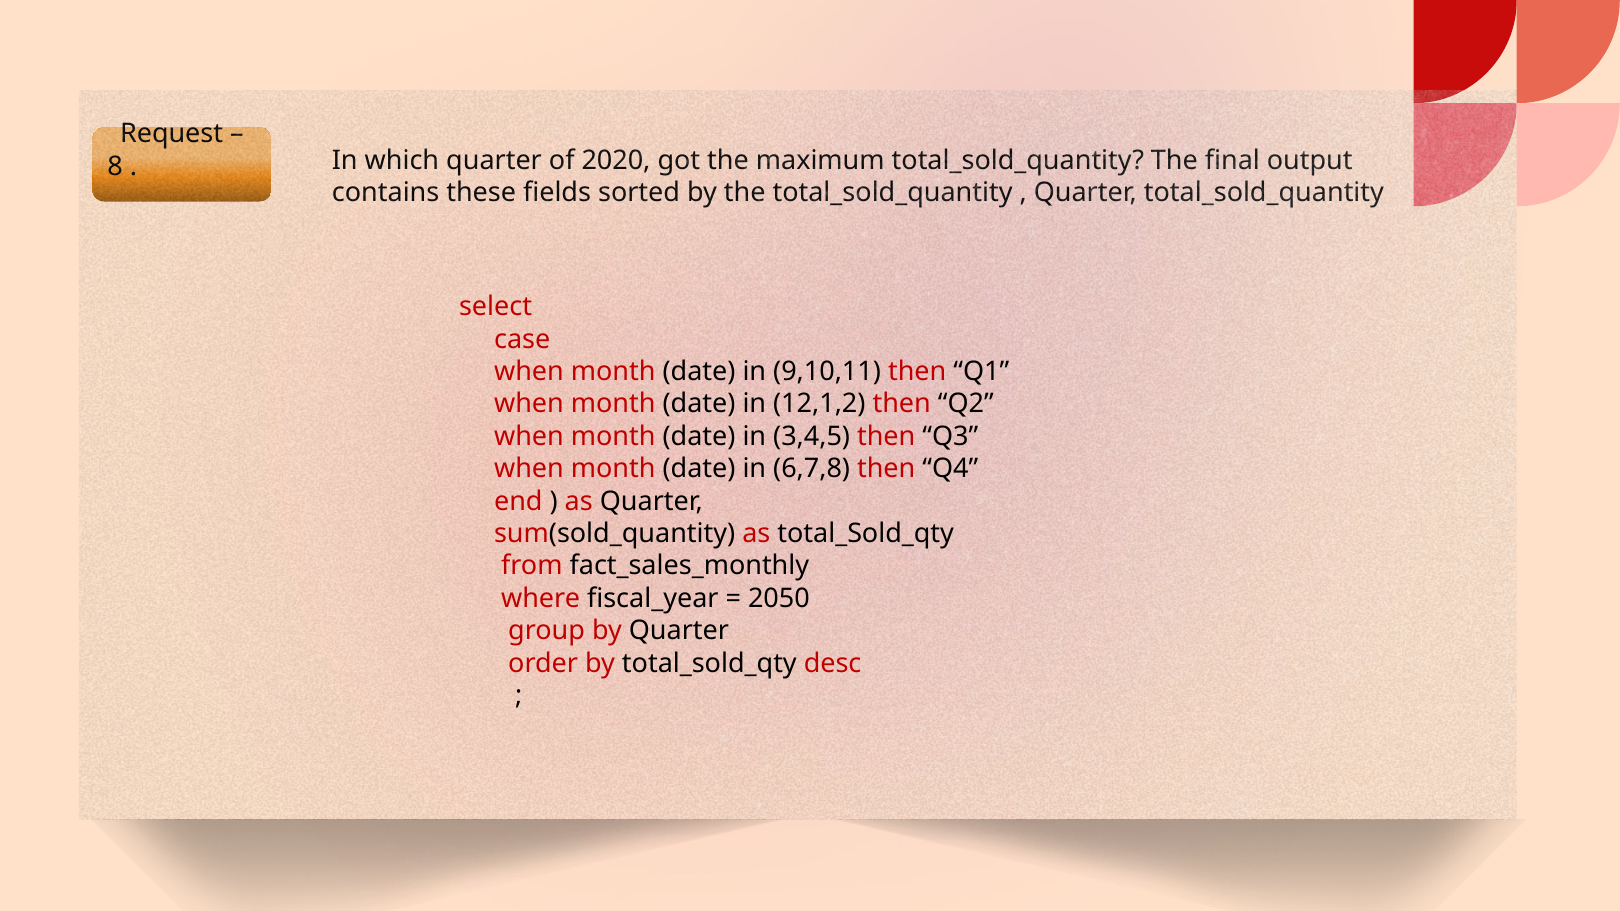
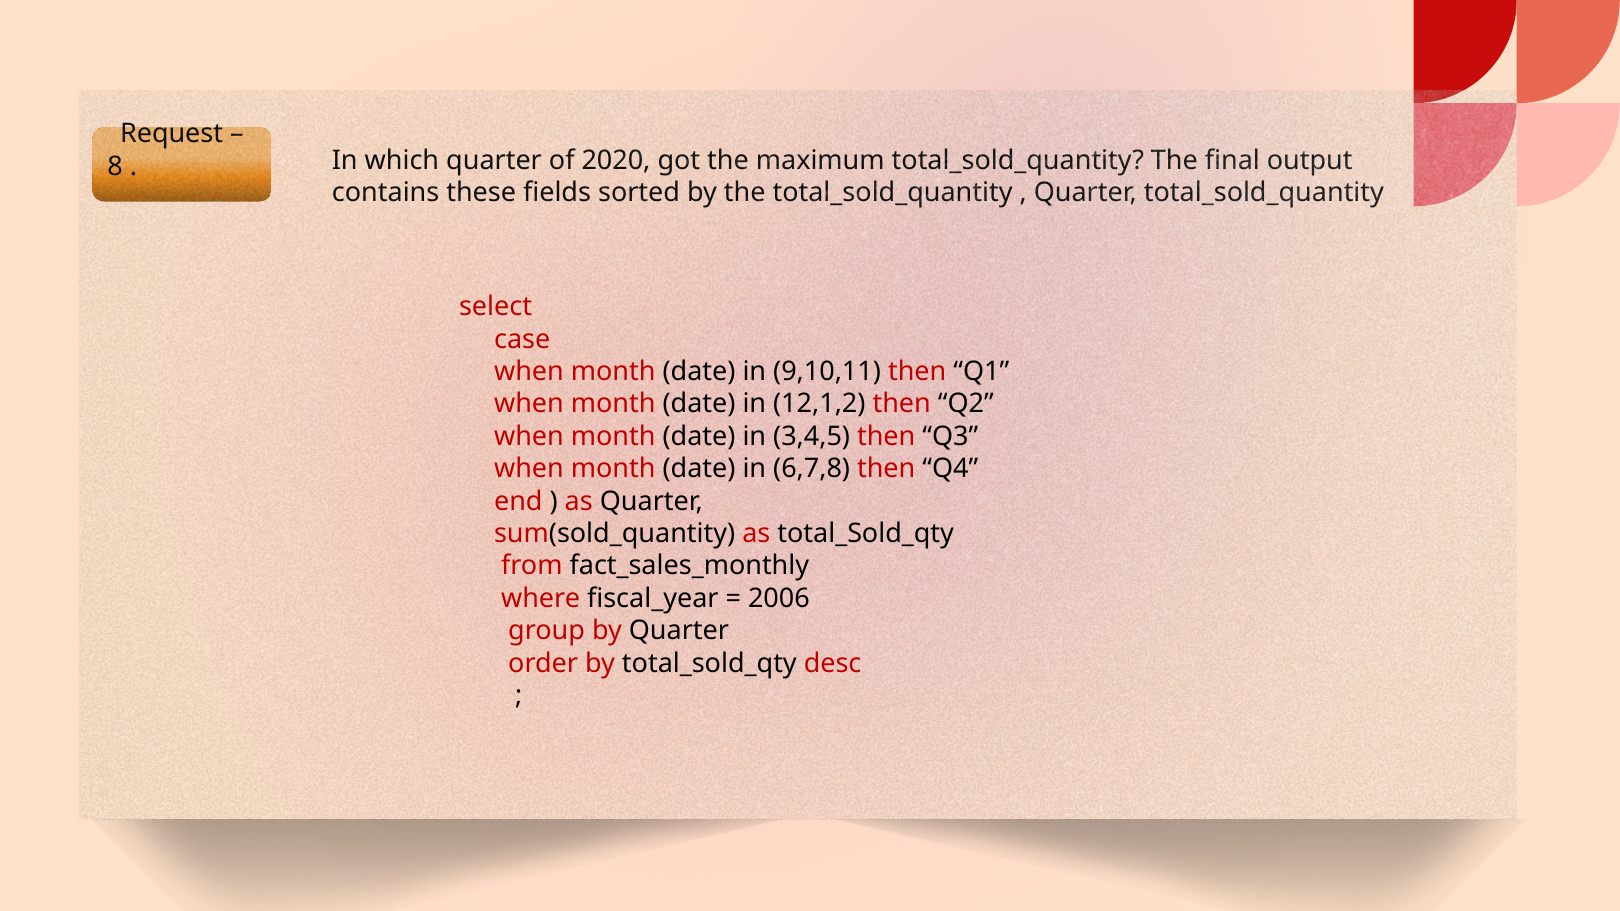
2050: 2050 -> 2006
